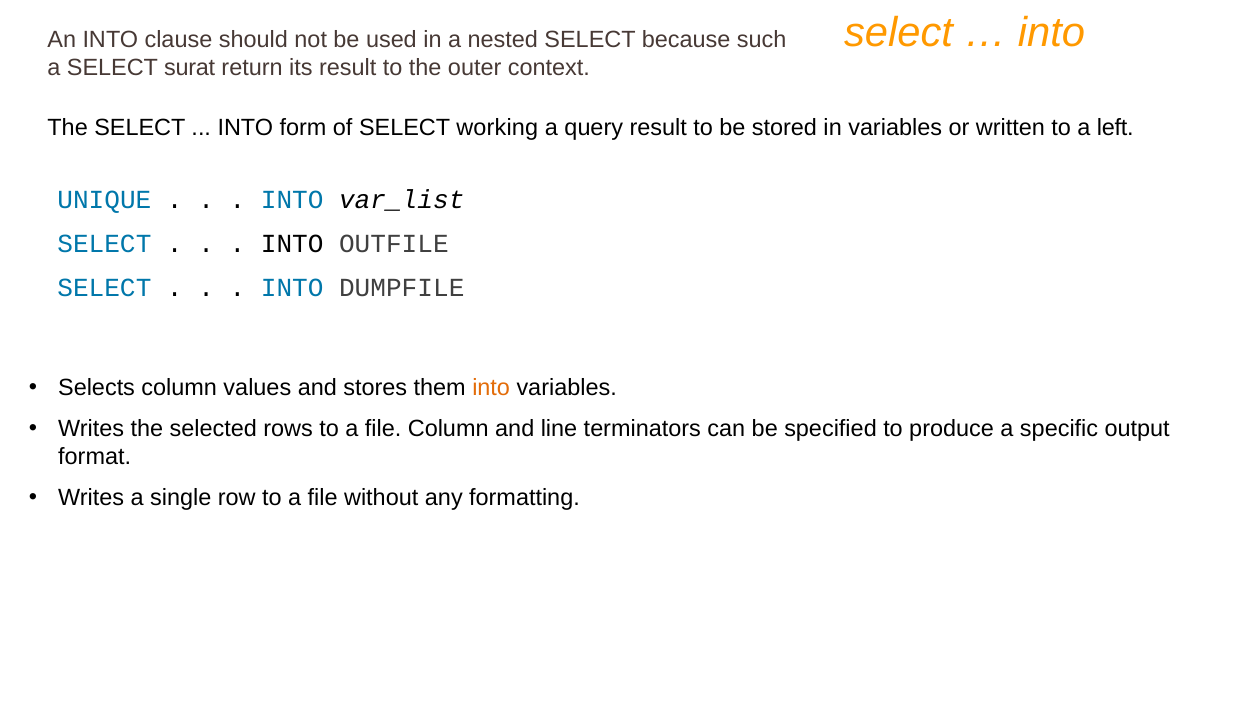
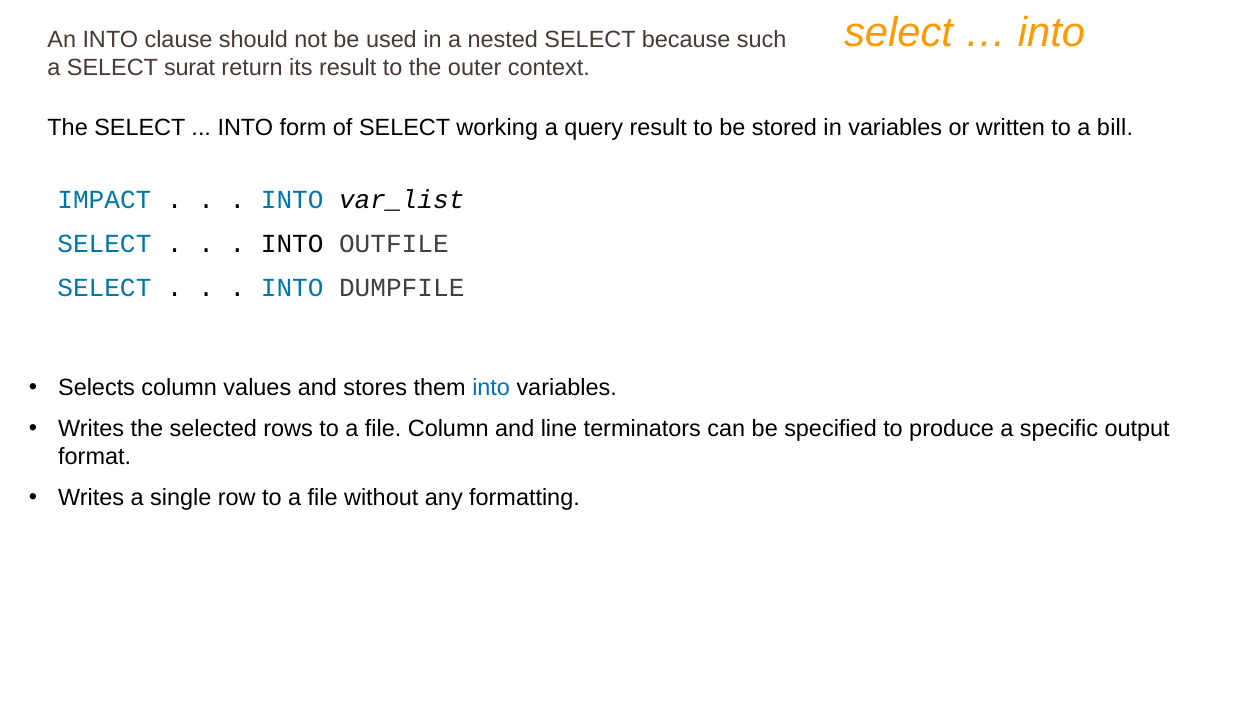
left: left -> bill
UNIQUE: UNIQUE -> IMPACT
into at (491, 388) colour: orange -> blue
